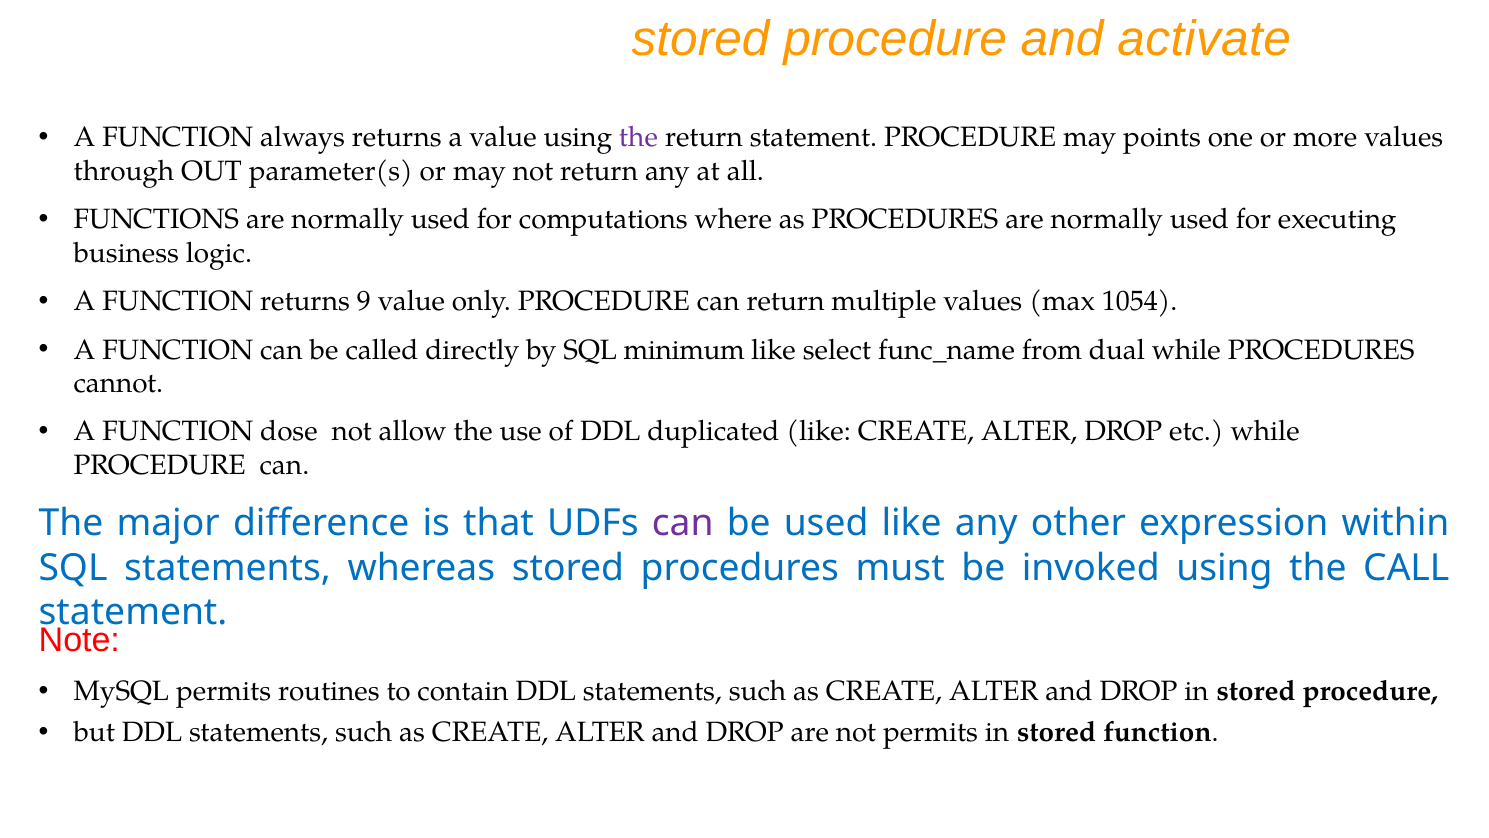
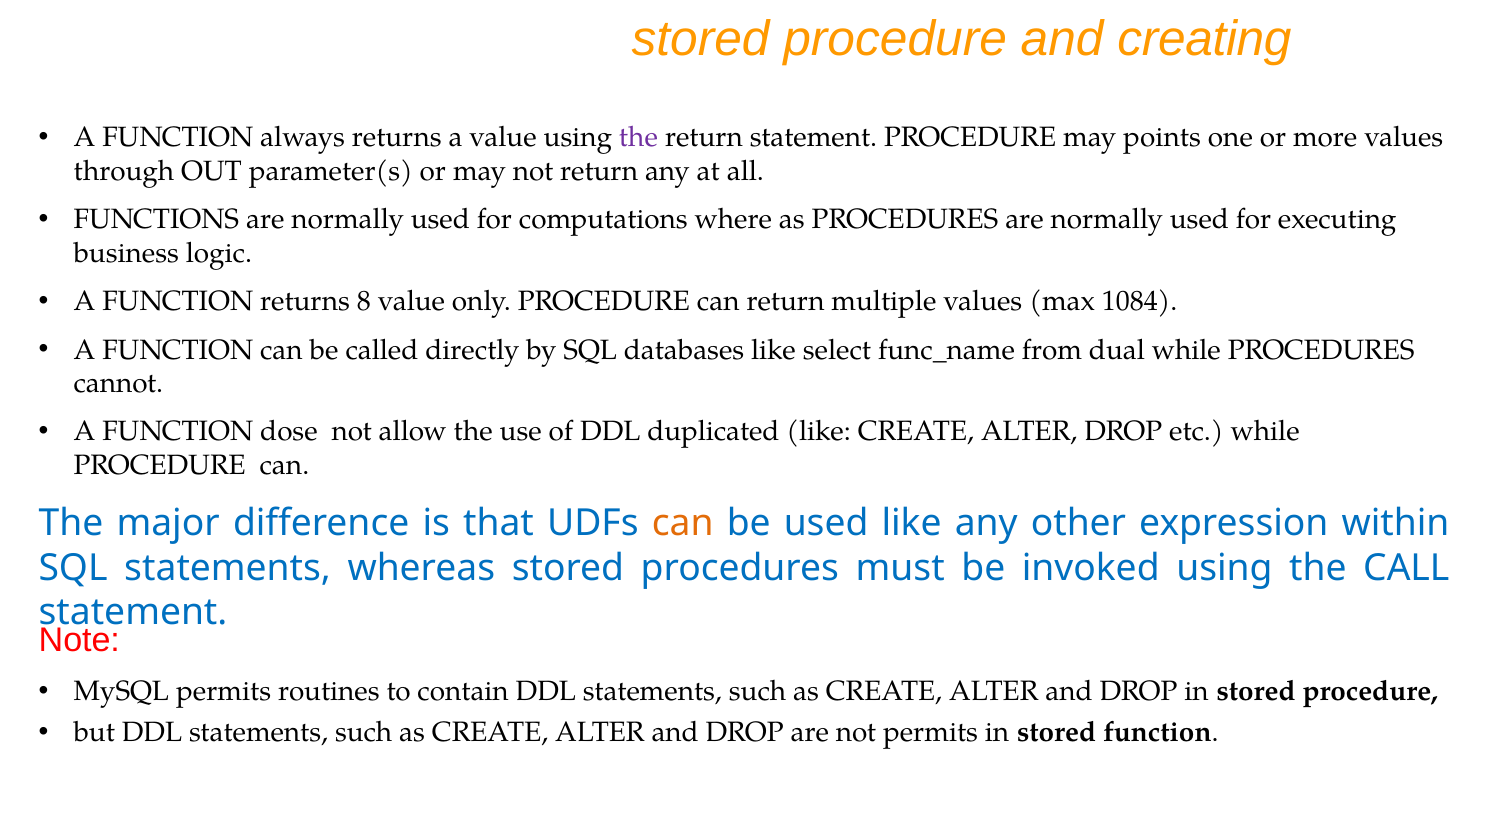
activate: activate -> creating
9: 9 -> 8
1054: 1054 -> 1084
minimum: minimum -> databases
can at (683, 523) colour: purple -> orange
